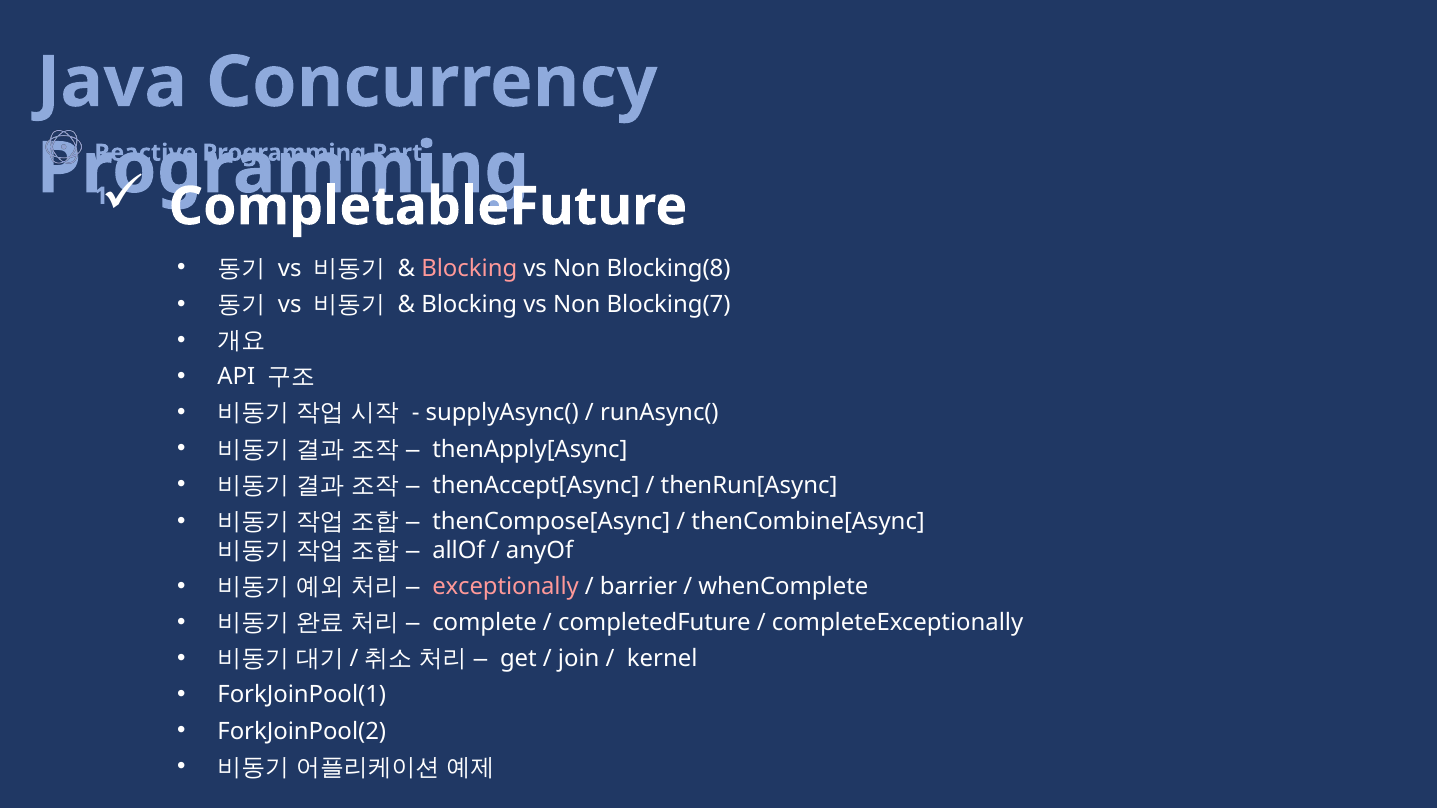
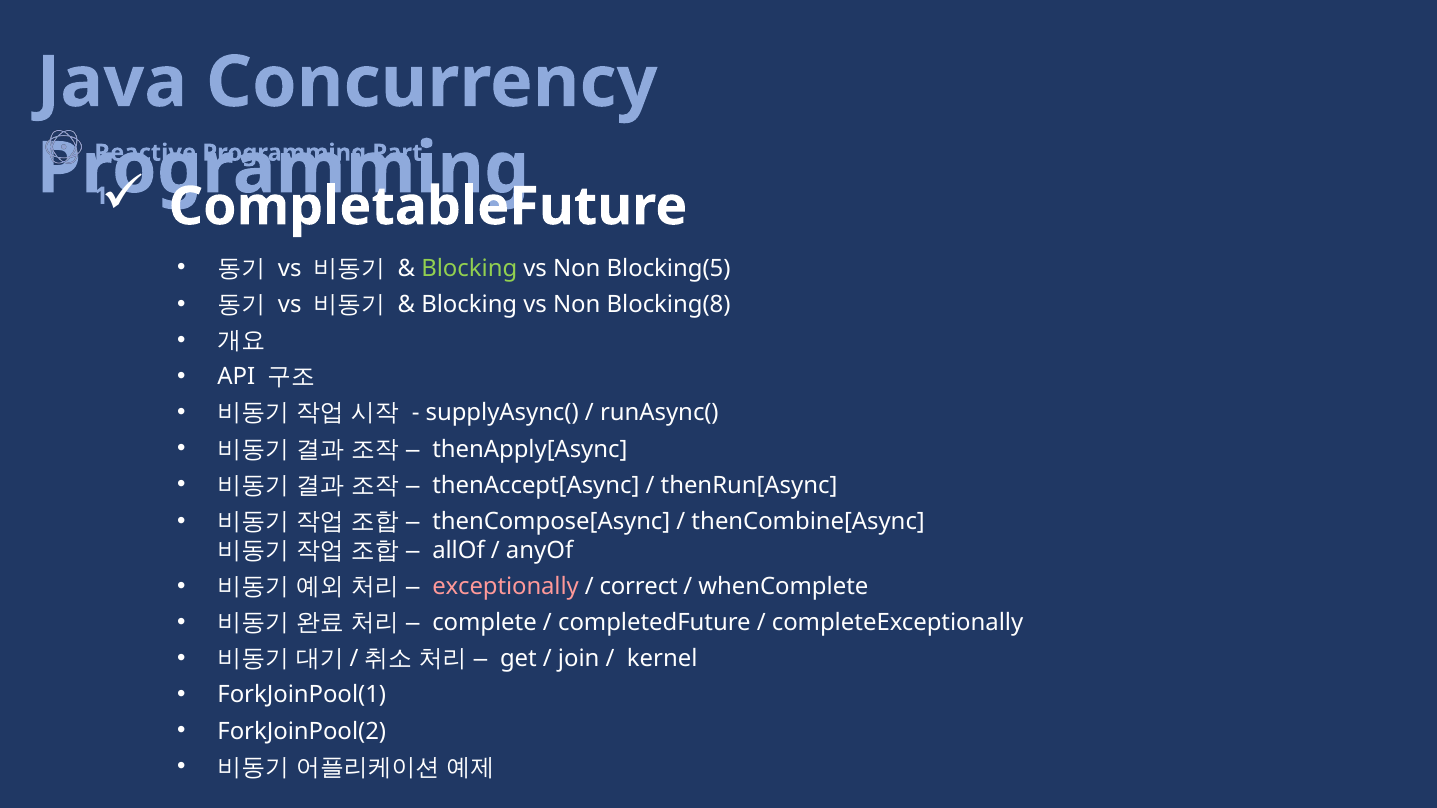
Blocking at (469, 268) colour: pink -> light green
Blocking(8: Blocking(8 -> Blocking(5
Blocking(7: Blocking(7 -> Blocking(8
barrier: barrier -> correct
